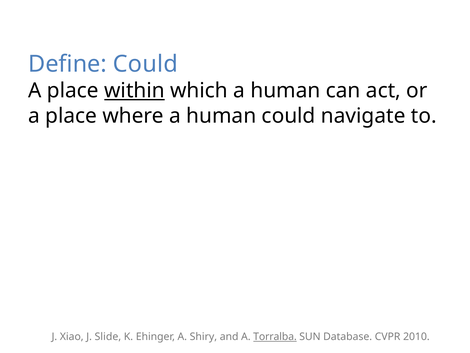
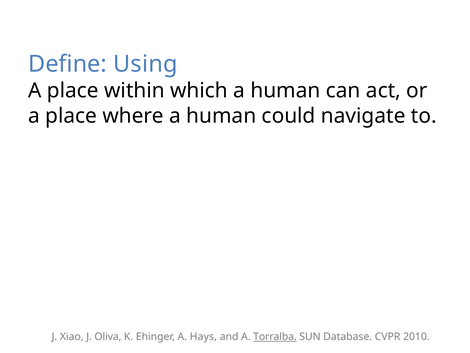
Define Could: Could -> Using
within underline: present -> none
Slide: Slide -> Oliva
Shiry: Shiry -> Hays
